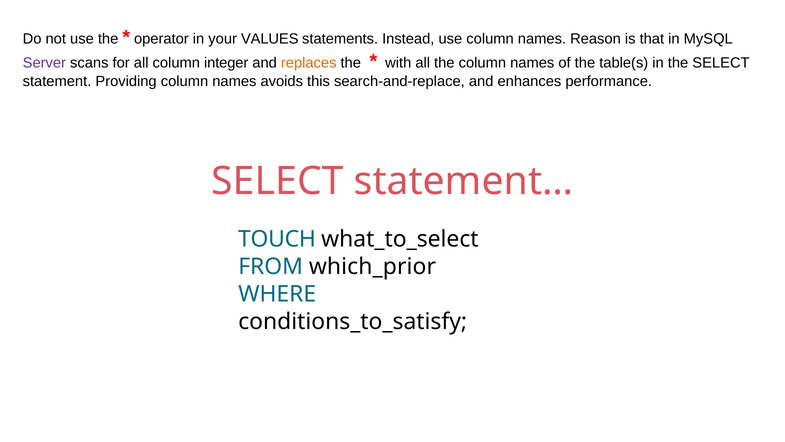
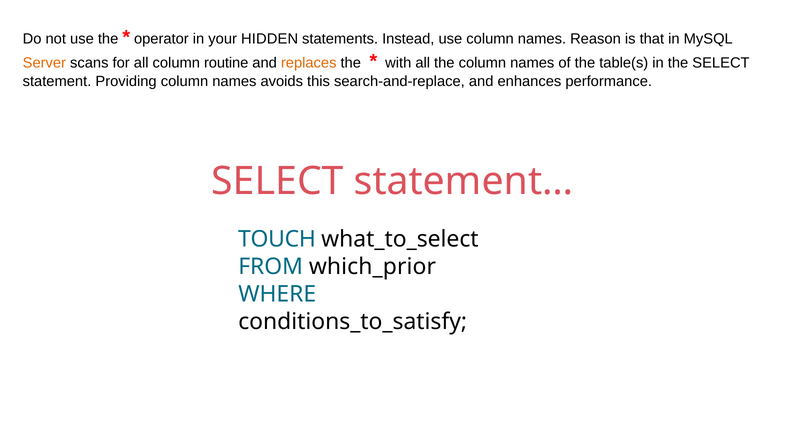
VALUES: VALUES -> HIDDEN
Server colour: purple -> orange
integer: integer -> routine
